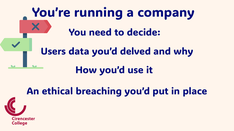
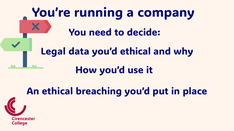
Users: Users -> Legal
you’d delved: delved -> ethical
